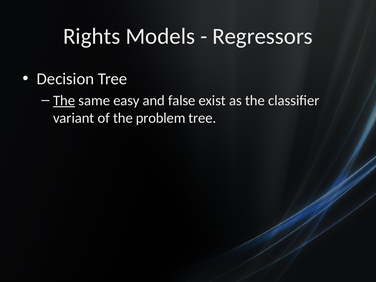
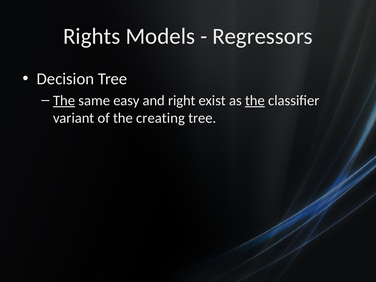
false: false -> right
the at (255, 100) underline: none -> present
problem: problem -> creating
